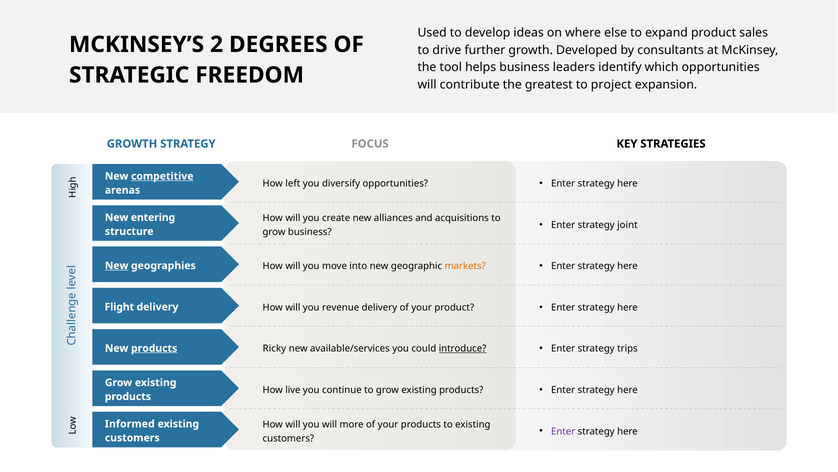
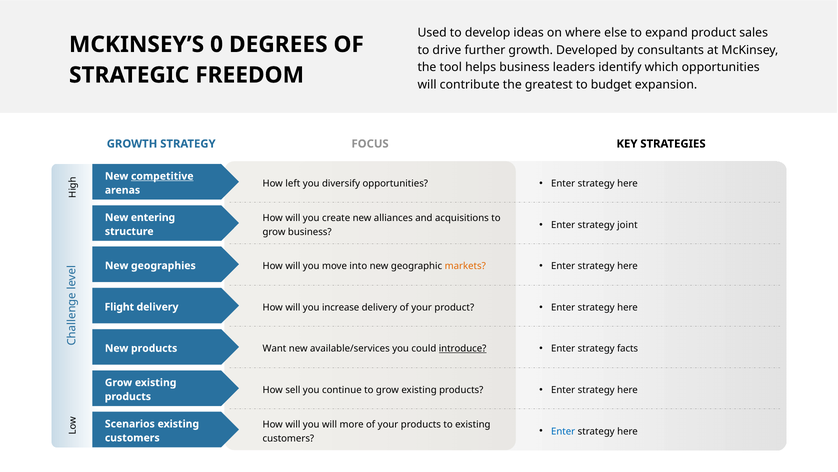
2: 2 -> 0
project: project -> budget
New at (117, 265) underline: present -> none
revenue: revenue -> increase
trips: trips -> facts
Ricky: Ricky -> Want
products at (154, 348) underline: present -> none
live: live -> sell
Informed: Informed -> Scenarios
Enter at (563, 431) colour: purple -> blue
